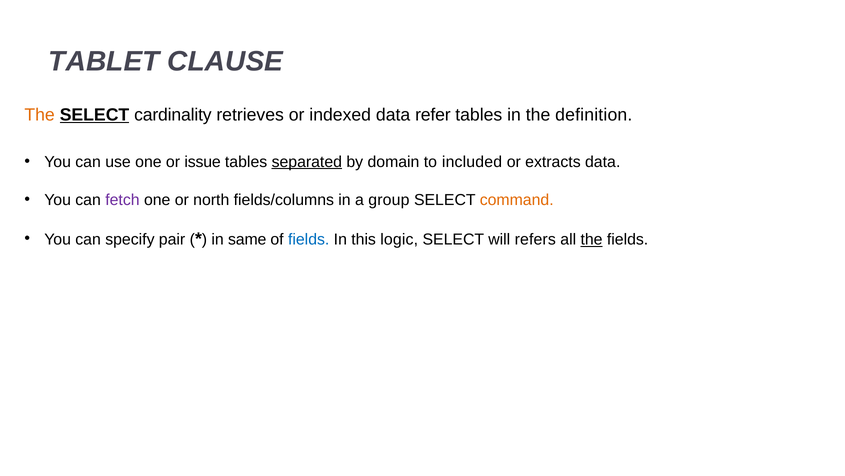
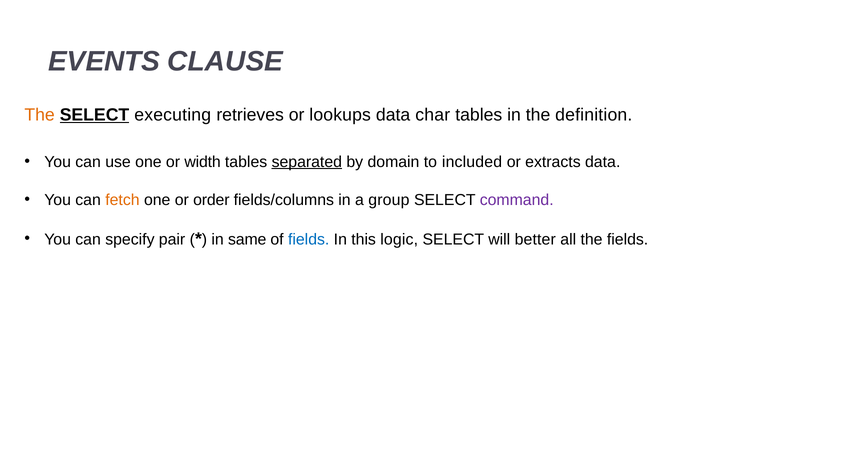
TABLET: TABLET -> EVENTS
cardinality: cardinality -> executing
indexed: indexed -> lookups
refer: refer -> char
issue: issue -> width
fetch colour: purple -> orange
north: north -> order
command colour: orange -> purple
refers: refers -> better
the at (592, 239) underline: present -> none
